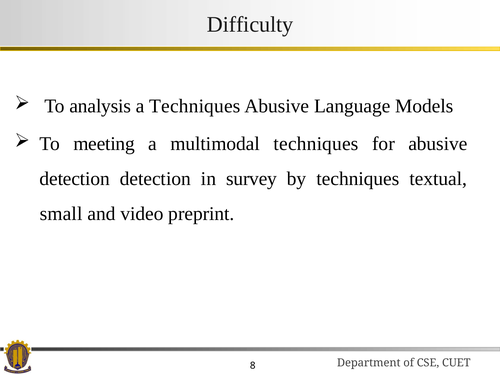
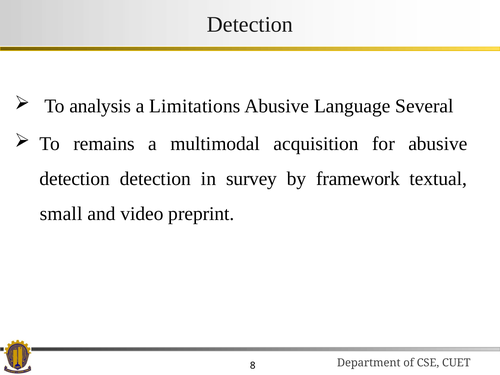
Difficulty at (250, 24): Difficulty -> Detection
a Techniques: Techniques -> Limitations
Models: Models -> Several
meeting: meeting -> remains
multimodal techniques: techniques -> acquisition
by techniques: techniques -> framework
